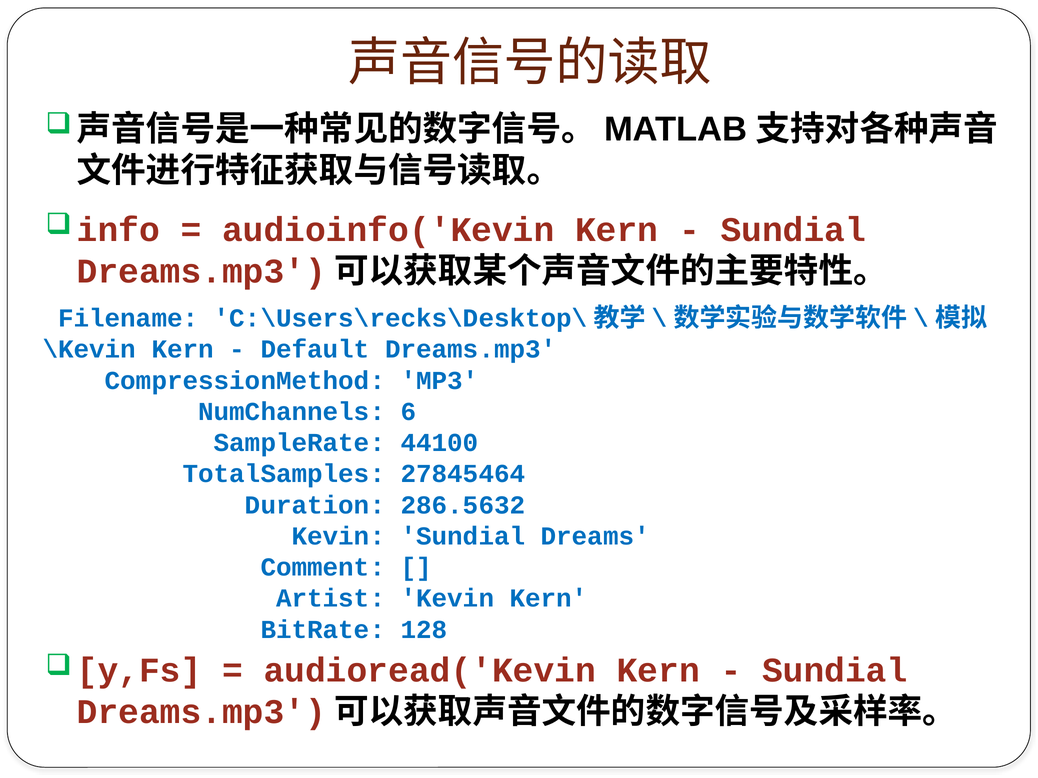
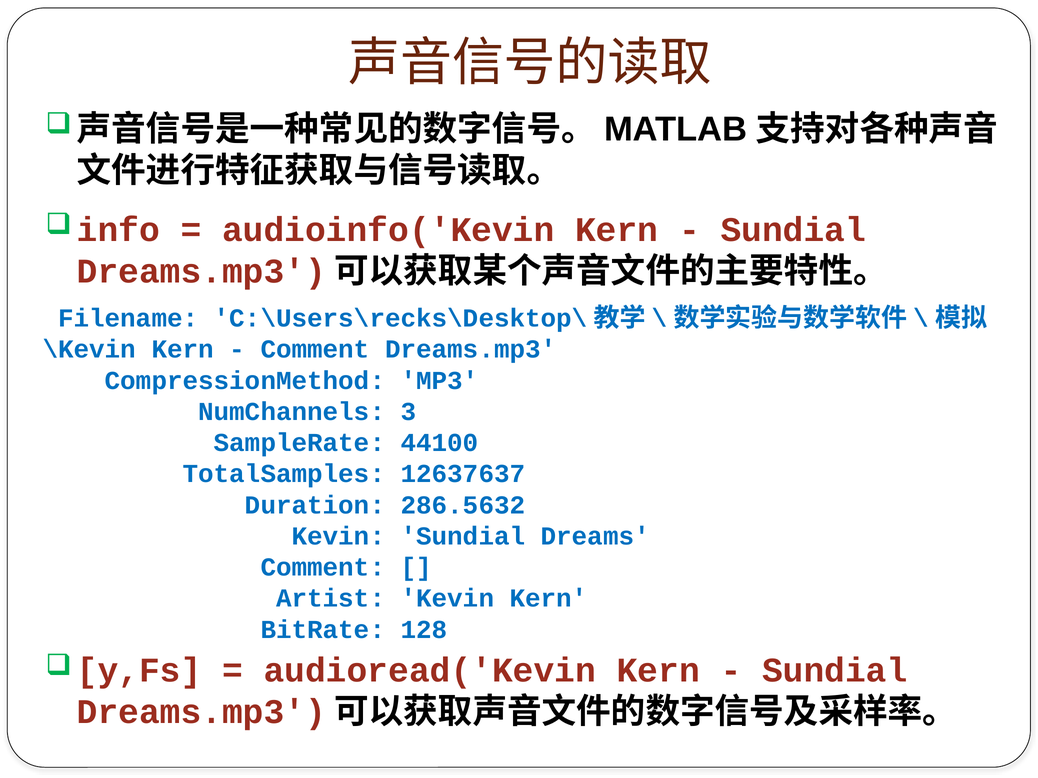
Default at (315, 350): Default -> Comment
6: 6 -> 3
27845464: 27845464 -> 12637637
